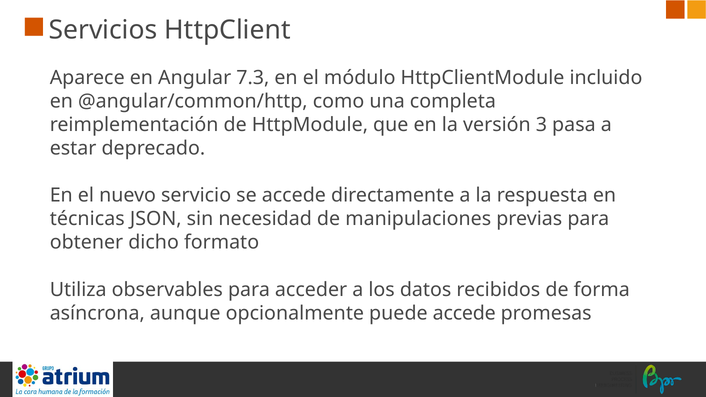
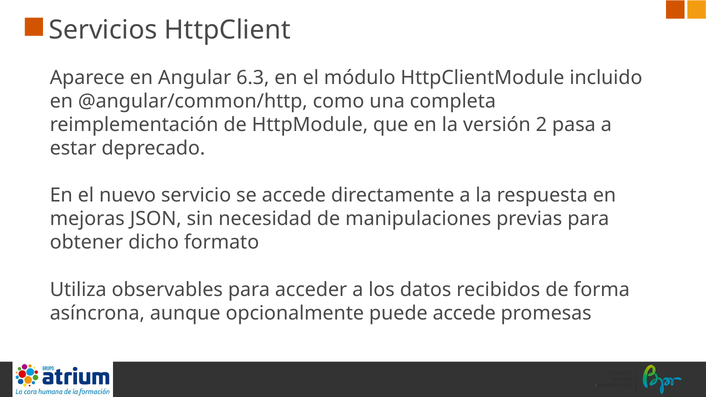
7.3: 7.3 -> 6.3
3: 3 -> 2
técnicas: técnicas -> mejoras
